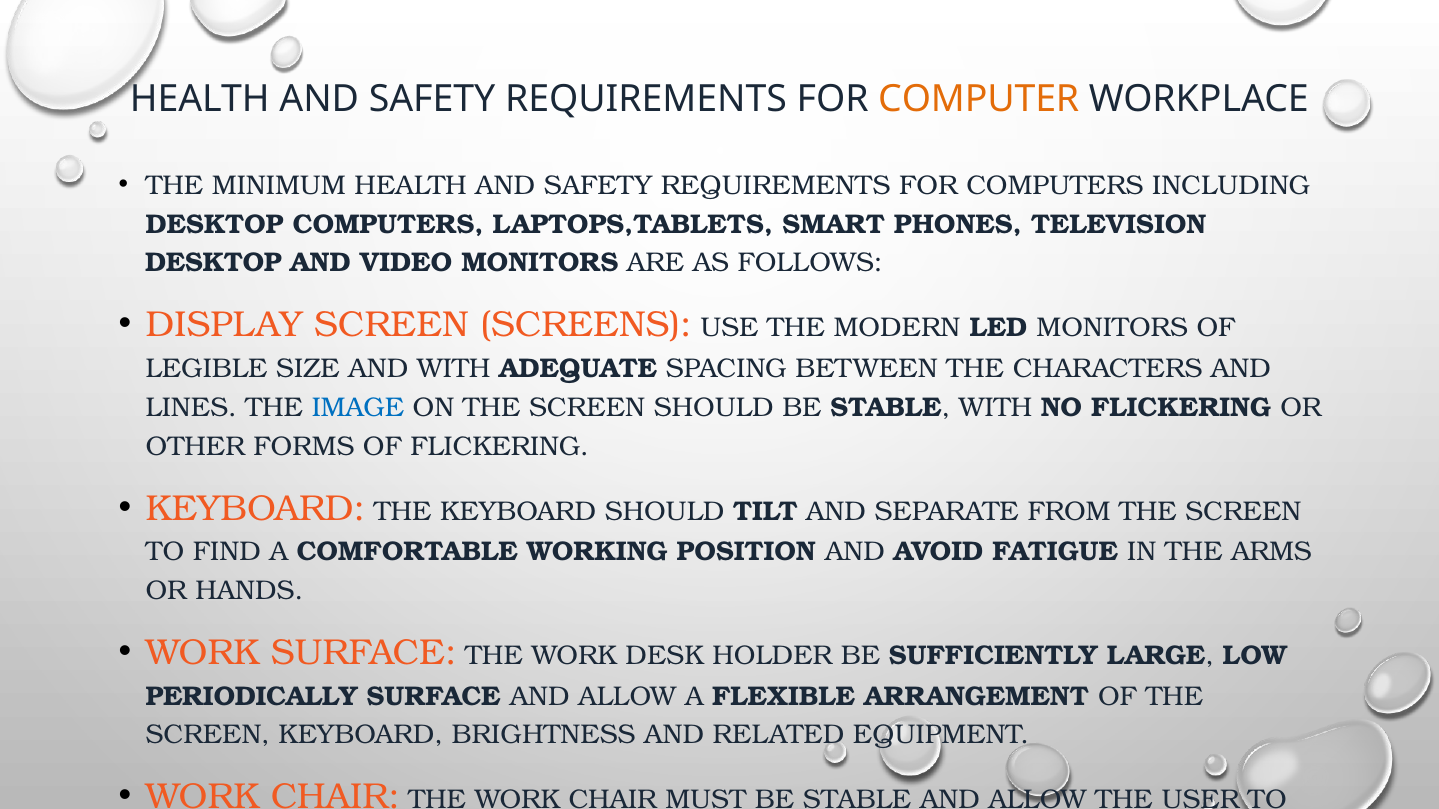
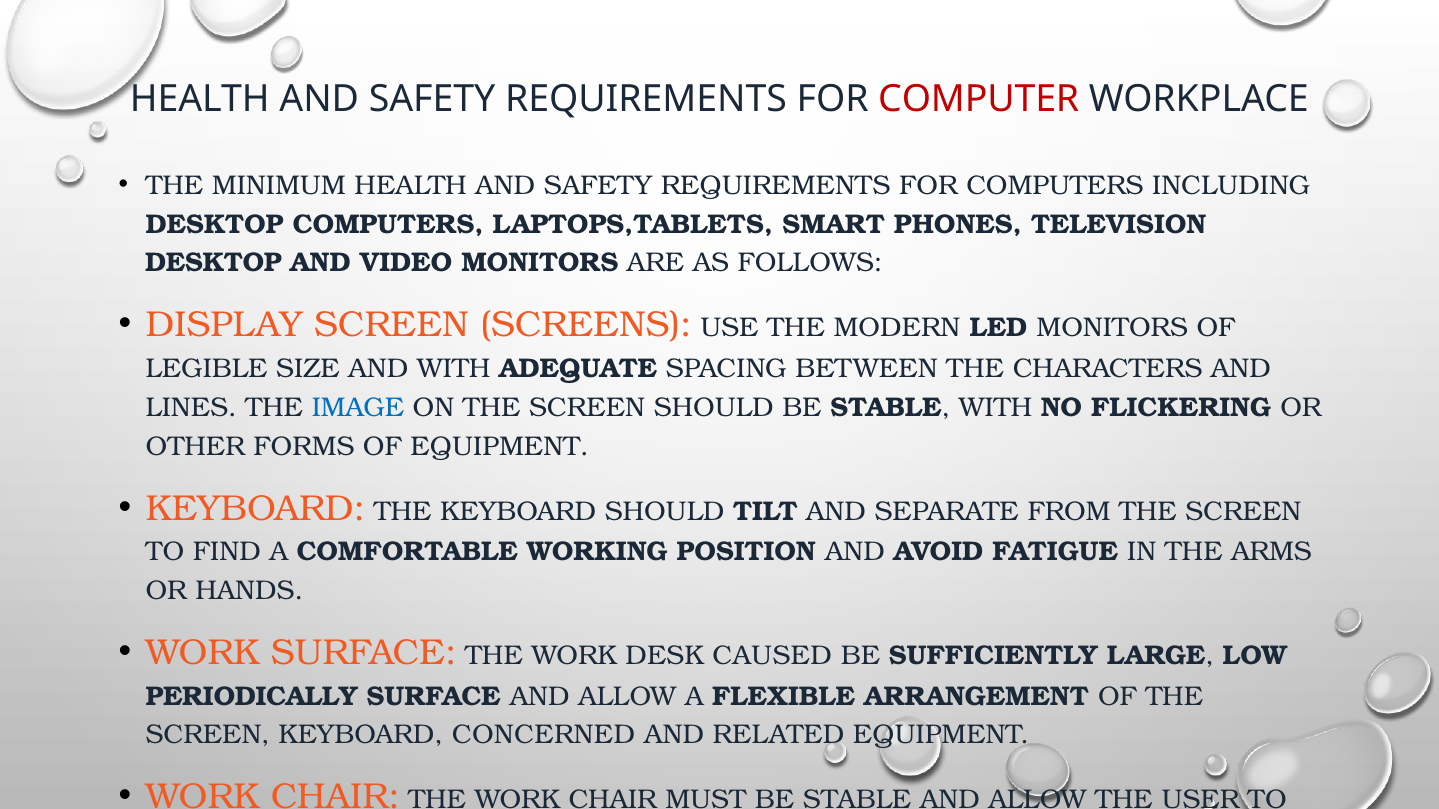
COMPUTER colour: orange -> red
OF FLICKERING: FLICKERING -> EQUIPMENT
HOLDER: HOLDER -> CAUSED
BRIGHTNESS: BRIGHTNESS -> CONCERNED
